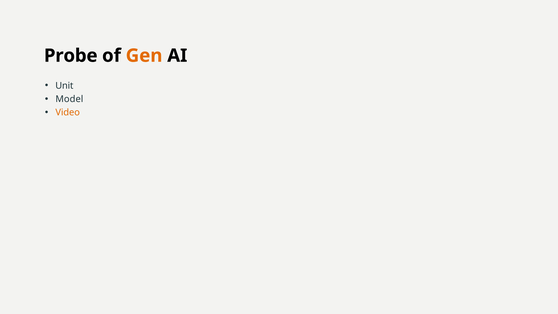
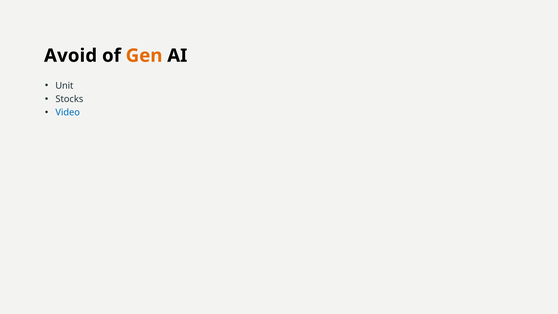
Probe: Probe -> Avoid
Model: Model -> Stocks
Video colour: orange -> blue
